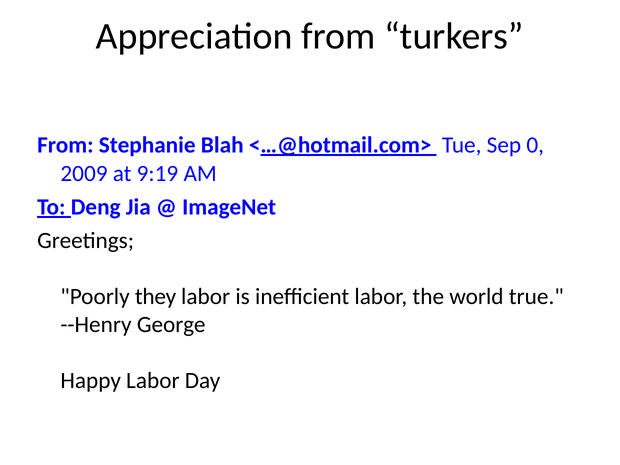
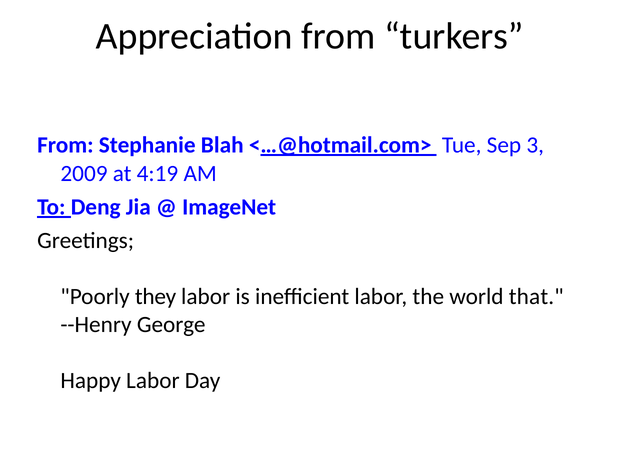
0: 0 -> 3
9:19: 9:19 -> 4:19
true: true -> that
